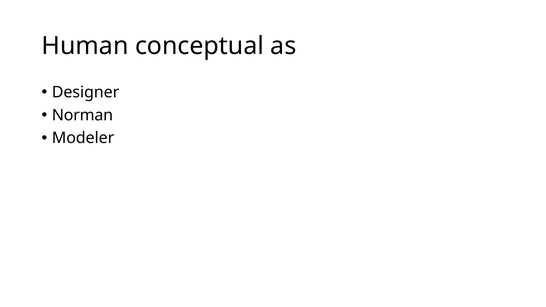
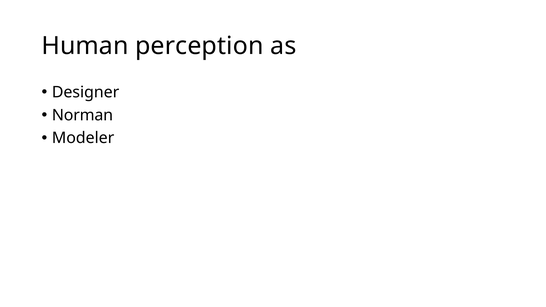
conceptual: conceptual -> perception
